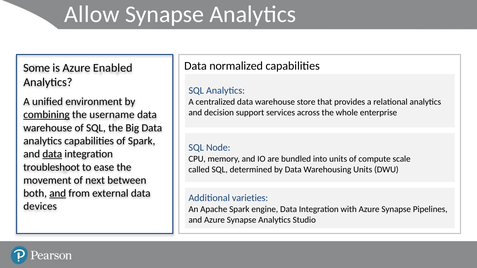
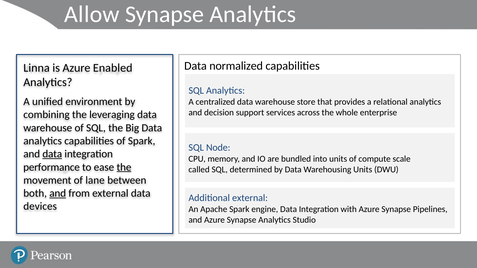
Some: Some -> Linna
combining underline: present -> none
username: username -> leveraging
troubleshoot: troubleshoot -> performance
the at (124, 167) underline: none -> present
next: next -> lane
Additional varieties: varieties -> external
